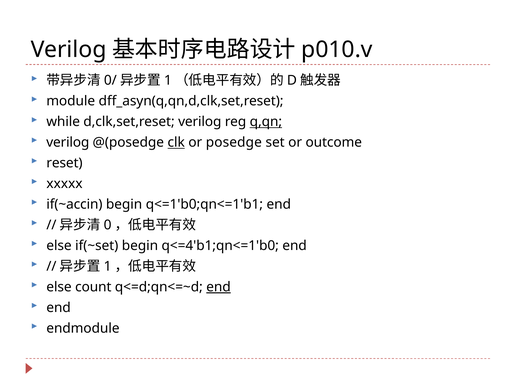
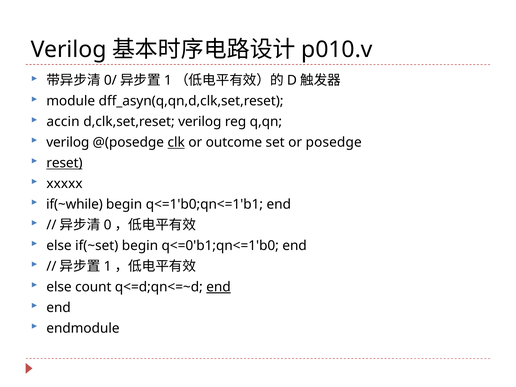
while: while -> accin
q,qn underline: present -> none
posedge: posedge -> outcome
outcome: outcome -> posedge
reset underline: none -> present
if(~accin: if(~accin -> if(~while
q<=4'b1;qn<=1'b0: q<=4'b1;qn<=1'b0 -> q<=0'b1;qn<=1'b0
